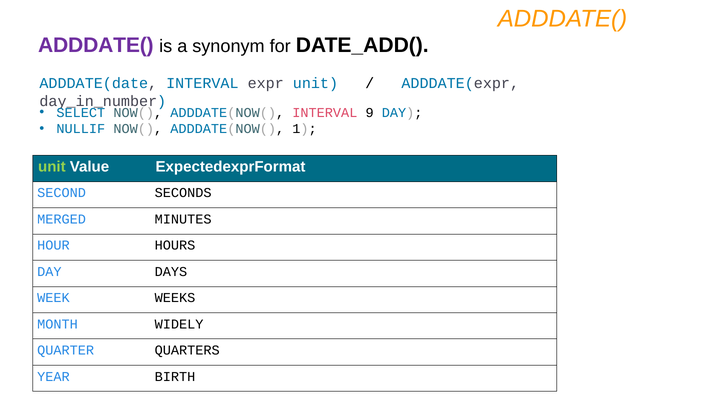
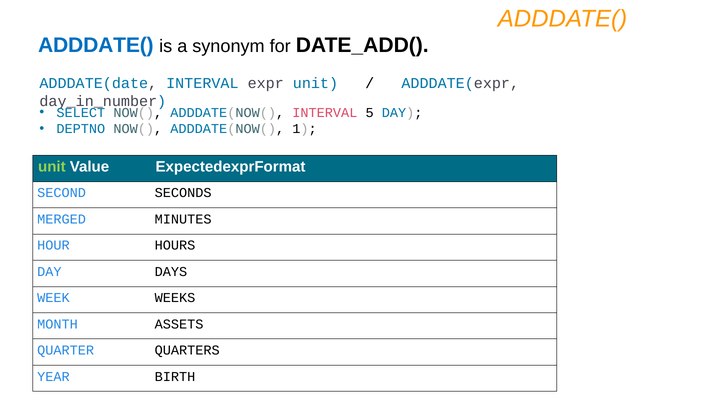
ADDDATE( at (96, 45) colour: purple -> blue
9: 9 -> 5
NULLIF: NULLIF -> DEPTNO
WIDELY: WIDELY -> ASSETS
